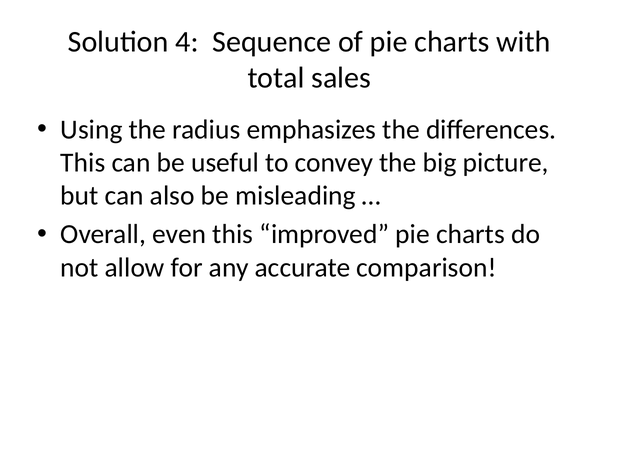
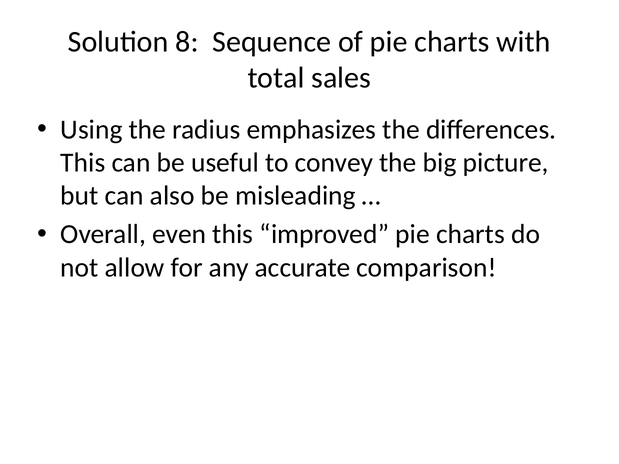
4: 4 -> 8
